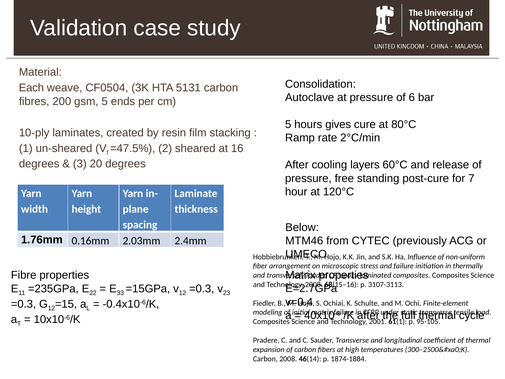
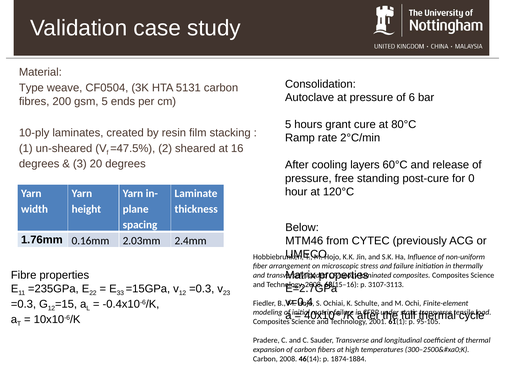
Each: Each -> Type
gives: gives -> grant
7: 7 -> 0
